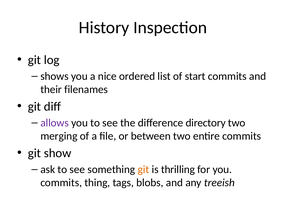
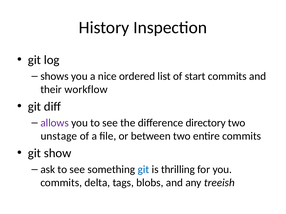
filenames: filenames -> workflow
merging: merging -> unstage
git at (143, 170) colour: orange -> blue
thing: thing -> delta
